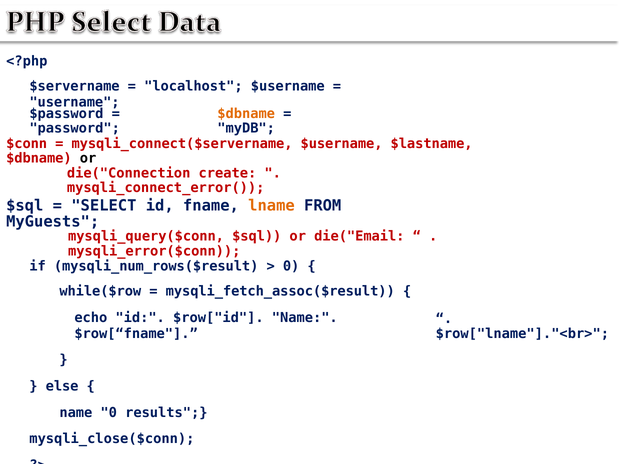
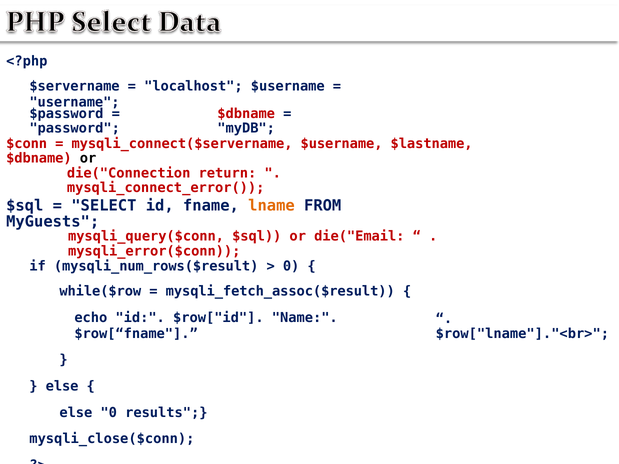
$dbname at (246, 114) colour: orange -> red
create: create -> return
name at (76, 413): name -> else
